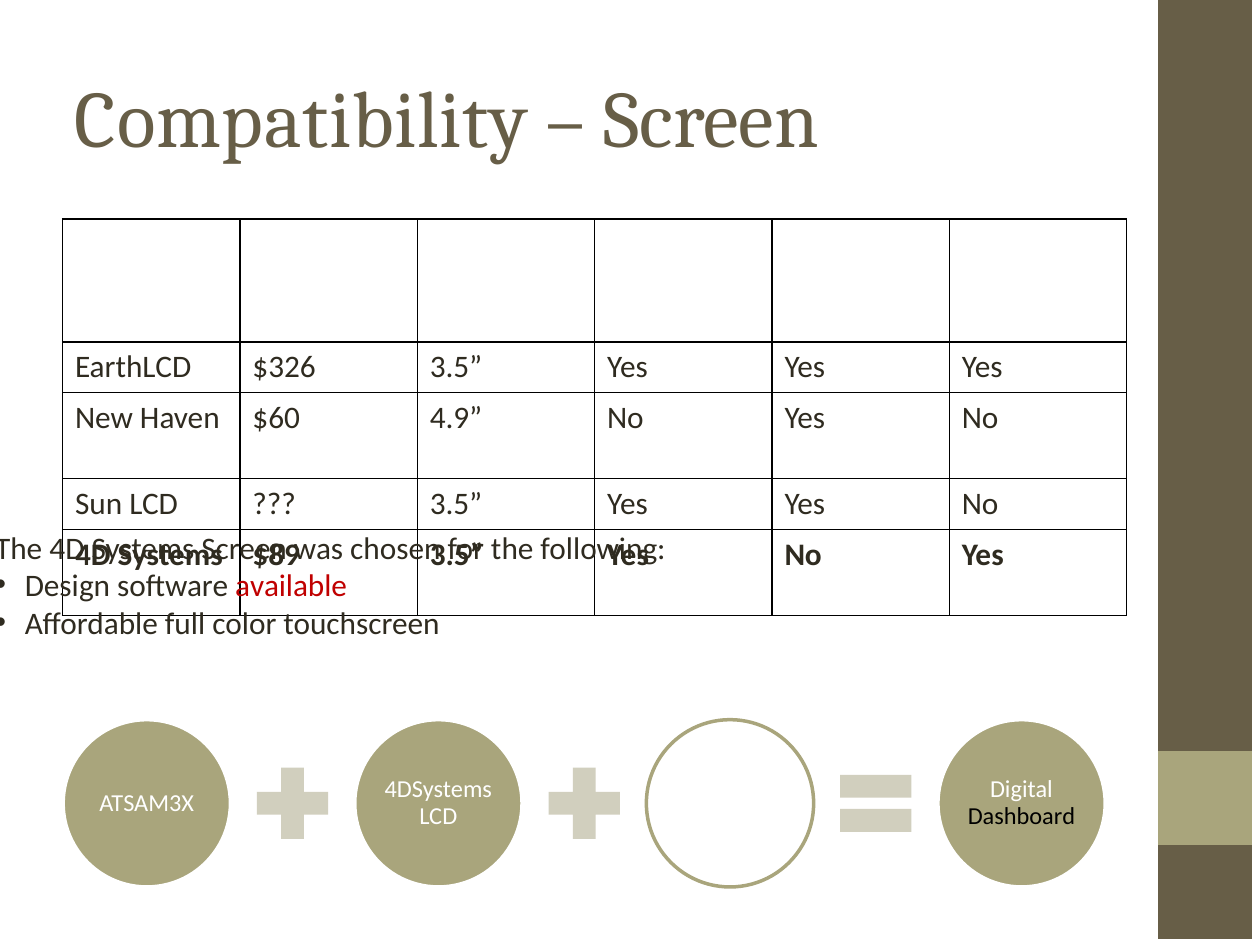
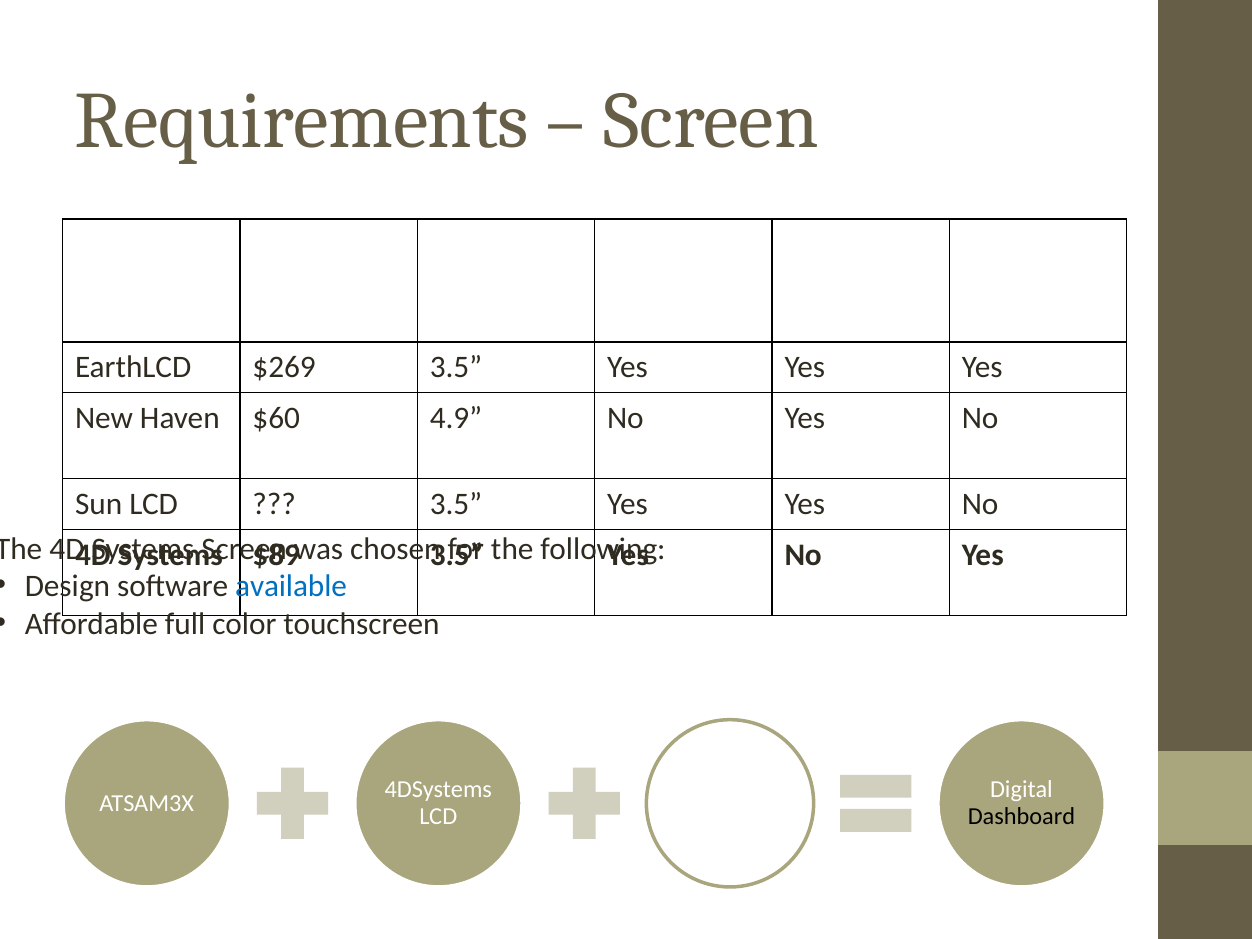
Compatibility: Compatibility -> Requirements
$326: $326 -> $269
available colour: red -> blue
